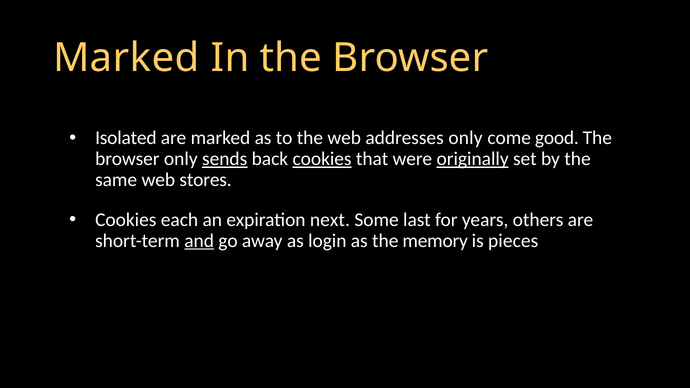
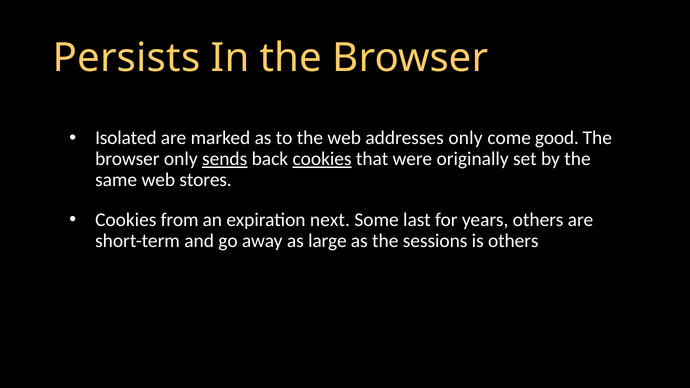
Marked at (126, 58): Marked -> Persists
originally underline: present -> none
each: each -> from
and underline: present -> none
login: login -> large
memory: memory -> sessions
is pieces: pieces -> others
